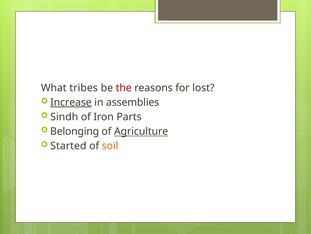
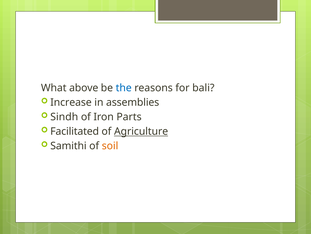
tribes: tribes -> above
the colour: red -> blue
lost: lost -> bali
Increase underline: present -> none
Belonging: Belonging -> Facilitated
Started: Started -> Samithi
